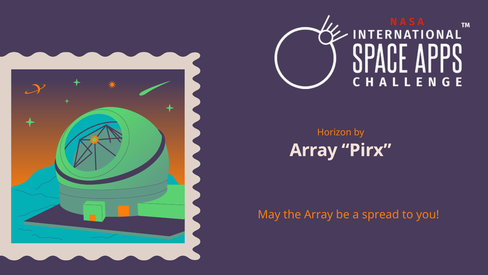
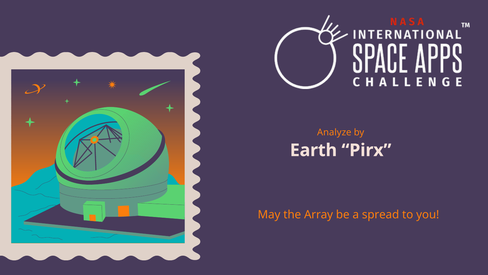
Horizon: Horizon -> Analyze
Array at (313, 150): Array -> Earth
